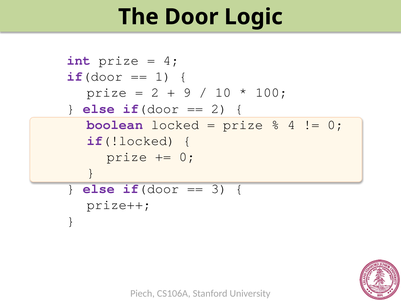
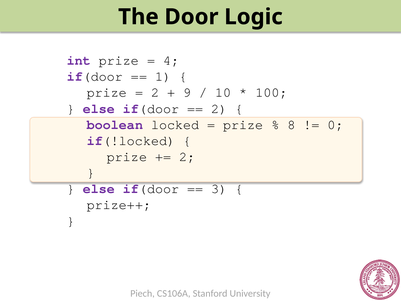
4 at (291, 125): 4 -> 8
0 at (187, 157): 0 -> 2
